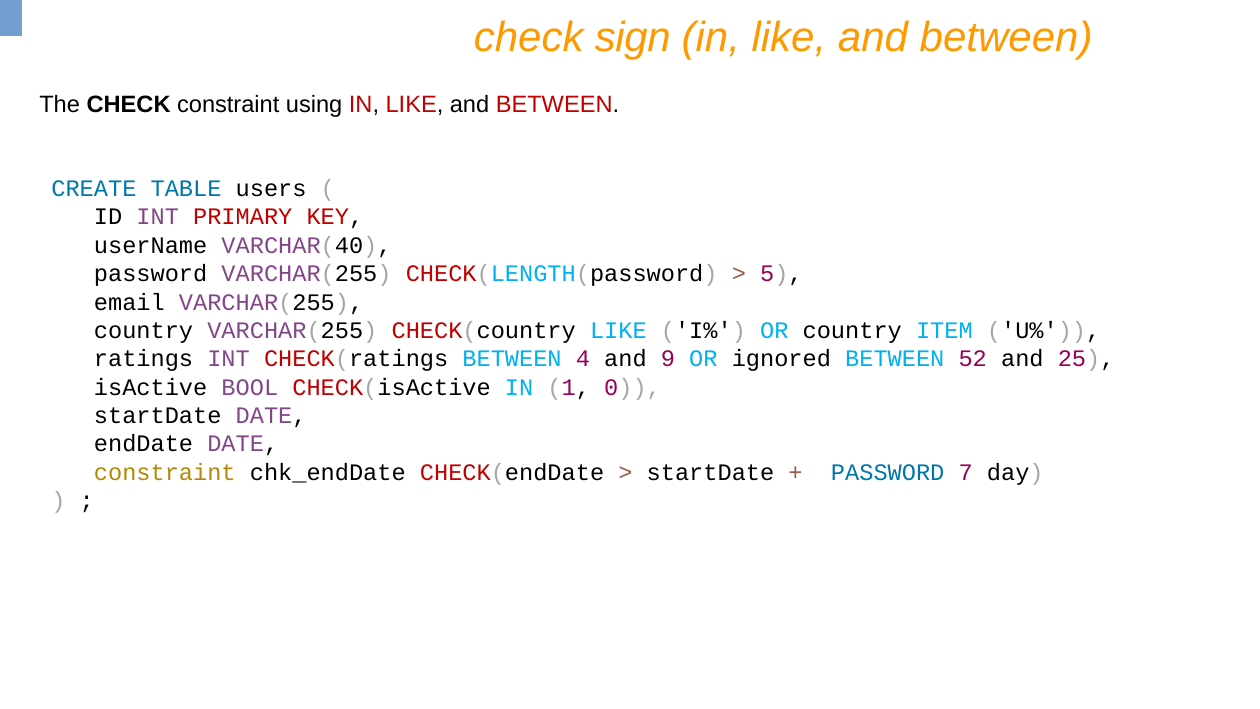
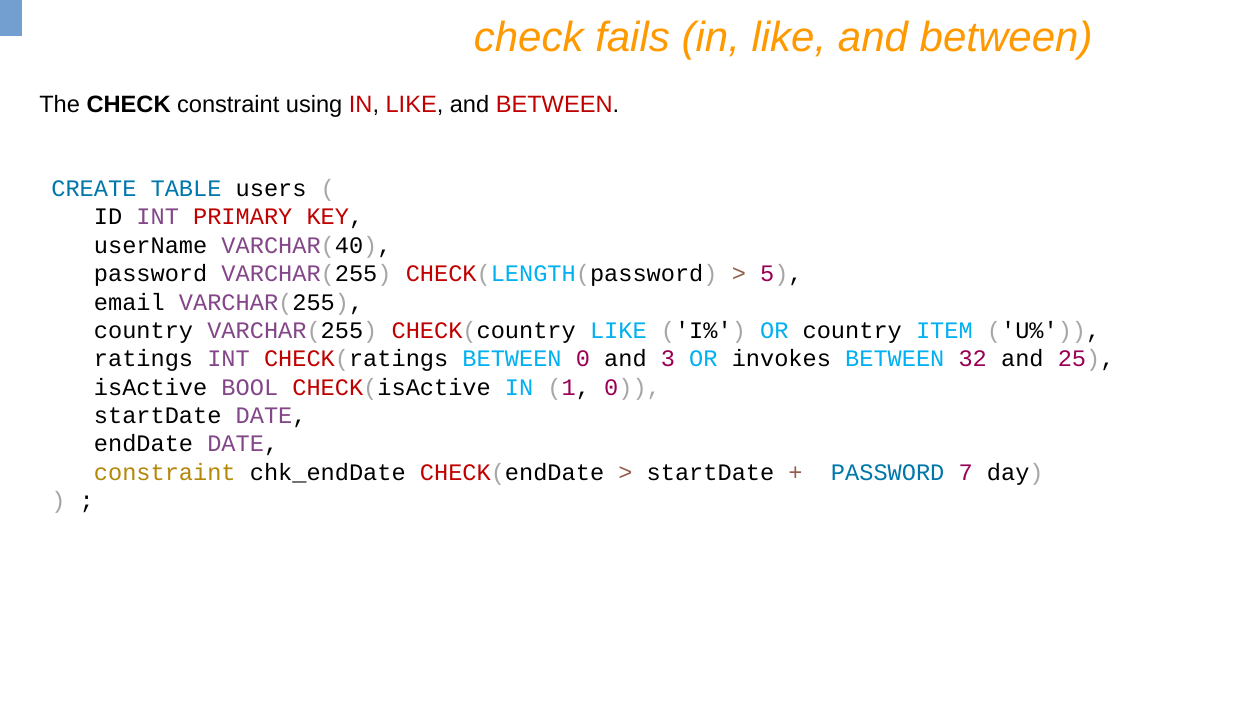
sign: sign -> fails
BETWEEN 4: 4 -> 0
9: 9 -> 3
ignored: ignored -> invokes
52: 52 -> 32
